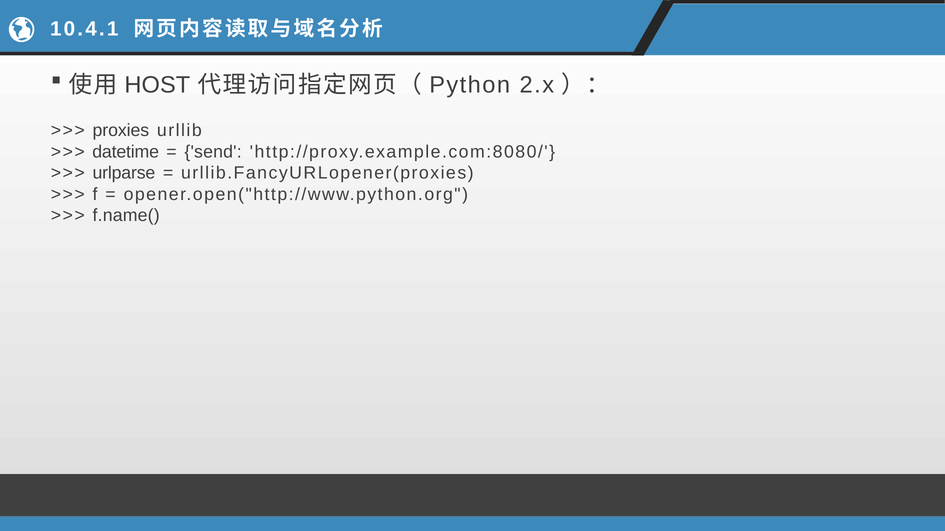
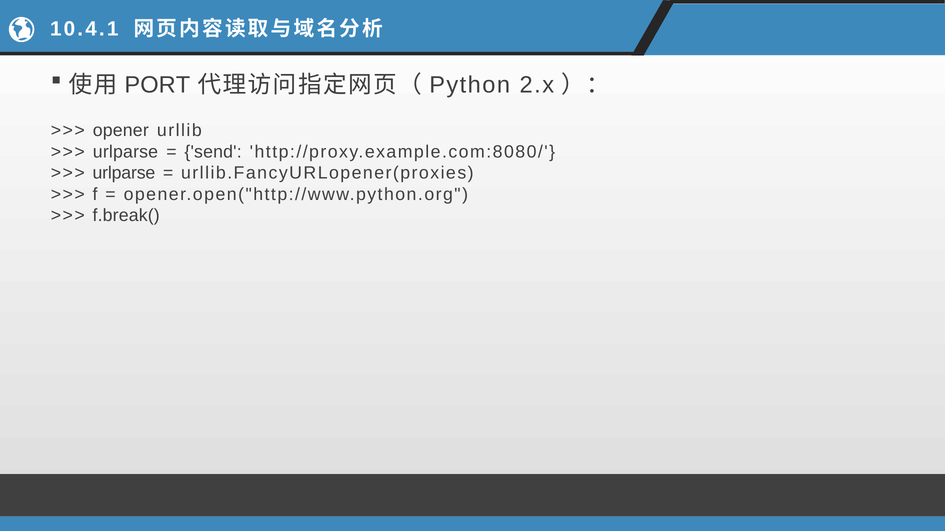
HOST: HOST -> PORT
proxies: proxies -> opener
datetime at (126, 152): datetime -> urlparse
f.name(: f.name( -> f.break(
